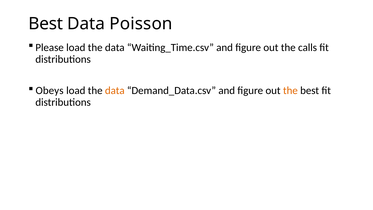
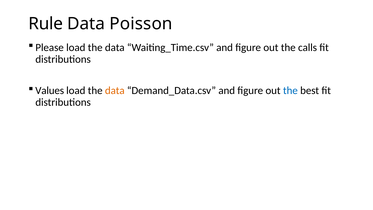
Best at (46, 24): Best -> Rule
Obeys: Obeys -> Values
the at (290, 90) colour: orange -> blue
